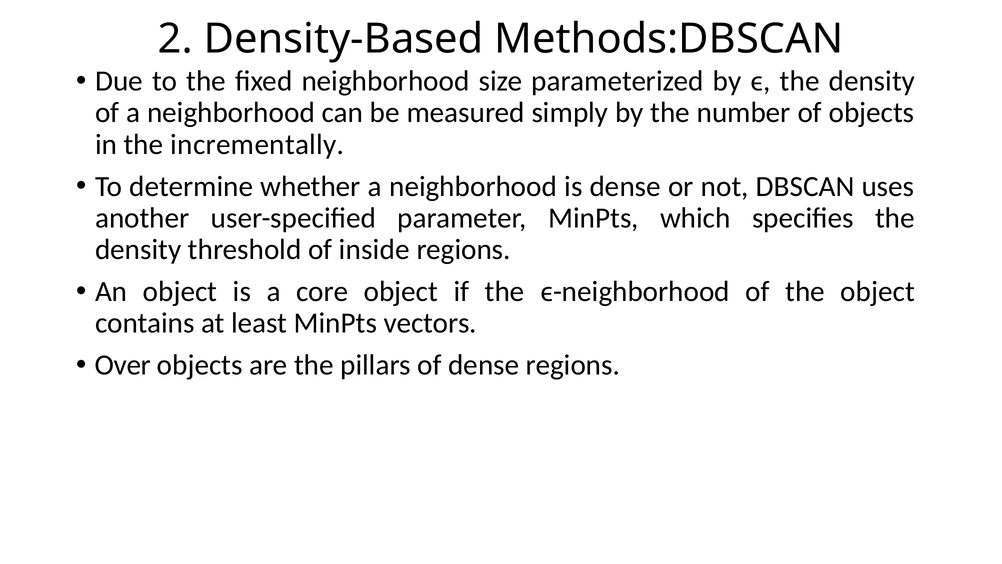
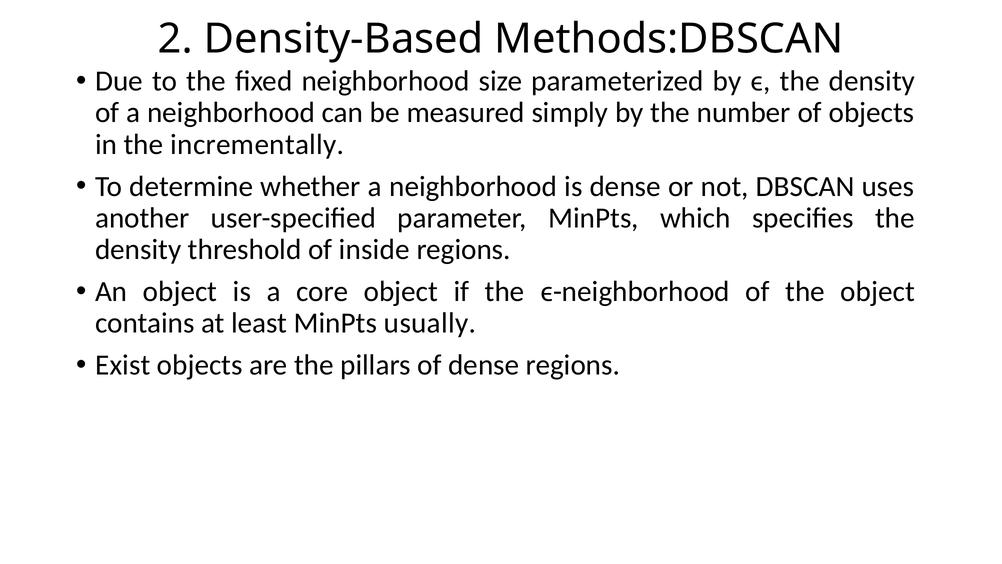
vectors: vectors -> usually
Over: Over -> Exist
